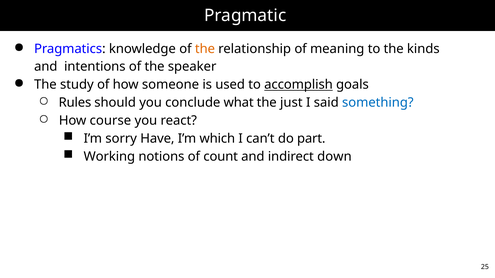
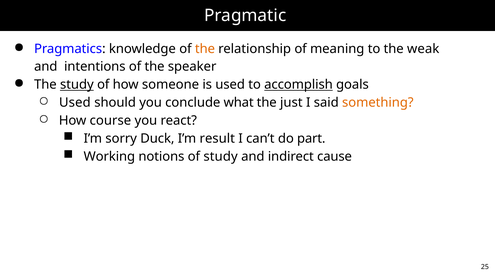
kinds: kinds -> weak
study at (77, 85) underline: none -> present
Rules at (75, 103): Rules -> Used
something colour: blue -> orange
Have: Have -> Duck
which: which -> result
of count: count -> study
down: down -> cause
